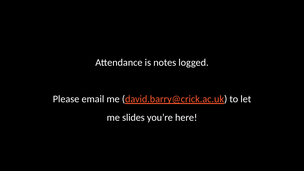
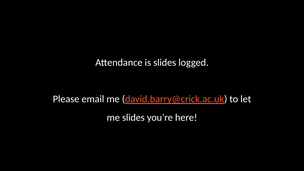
is notes: notes -> slides
